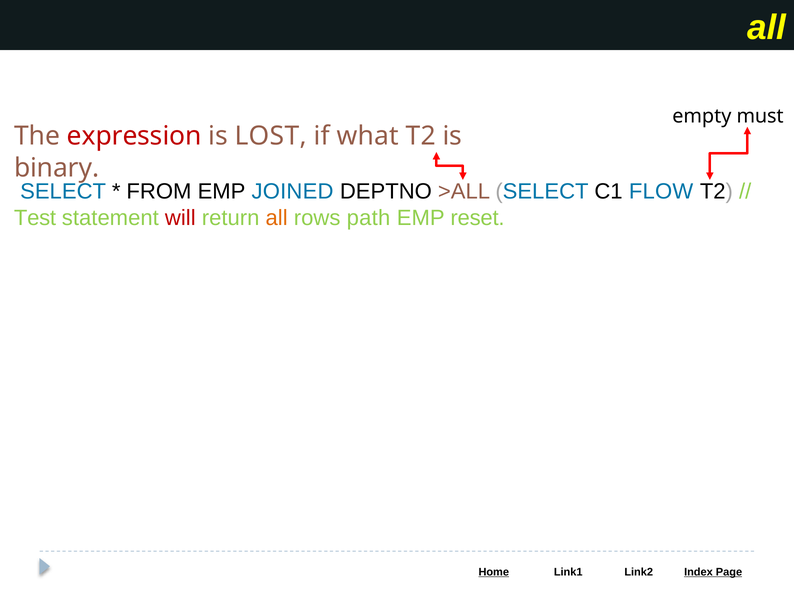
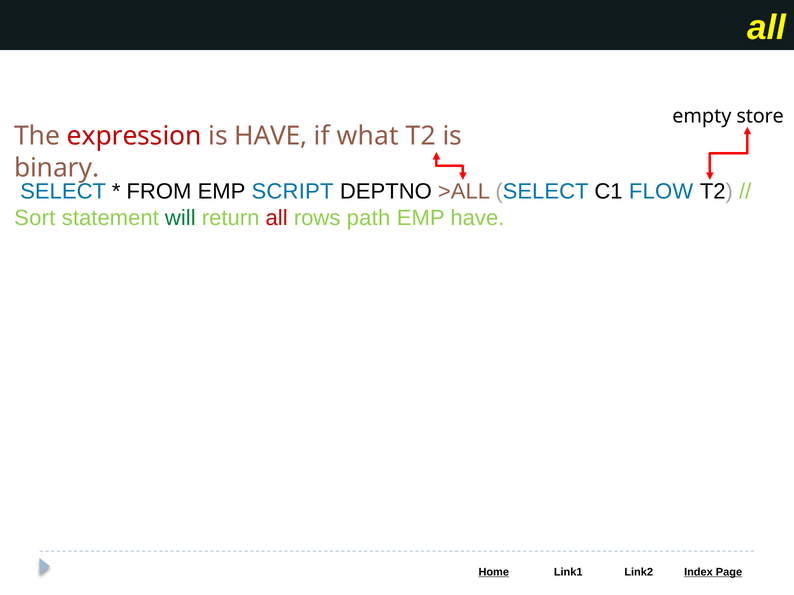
must: must -> store
is LOST: LOST -> HAVE
JOINED: JOINED -> SCRIPT
Test: Test -> Sort
will colour: red -> green
all at (277, 218) colour: orange -> red
EMP reset: reset -> have
